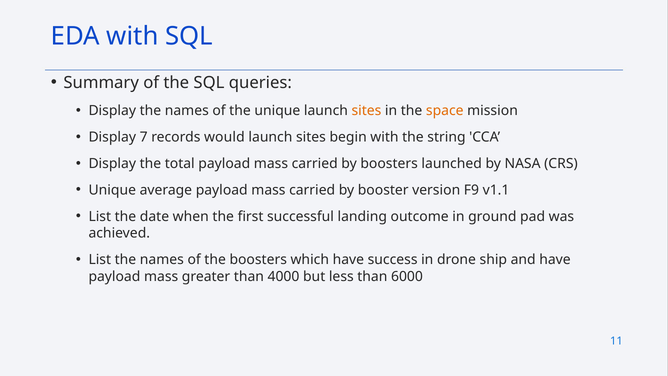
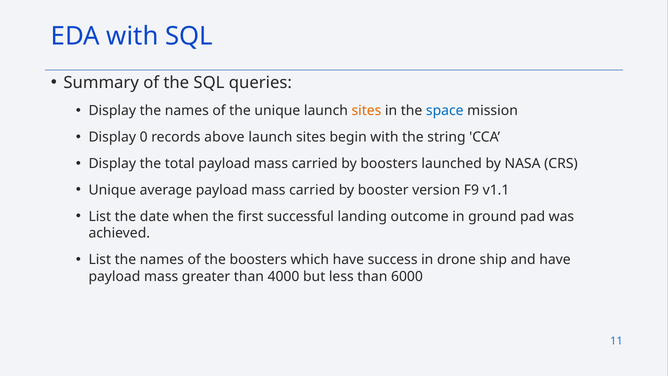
space colour: orange -> blue
7: 7 -> 0
would: would -> above
